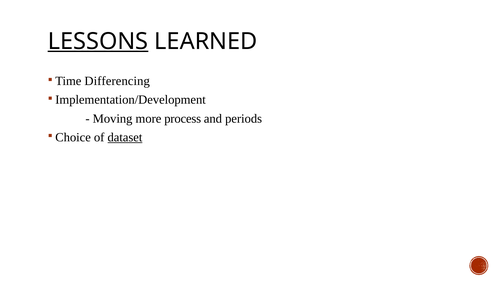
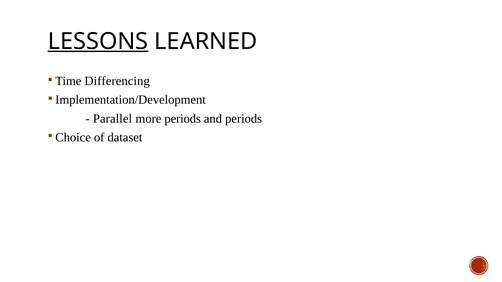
Moving: Moving -> Parallel
more process: process -> periods
dataset underline: present -> none
